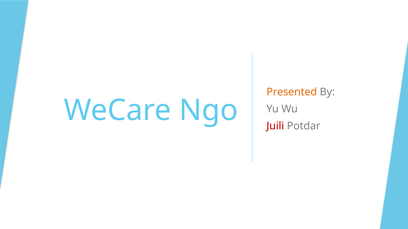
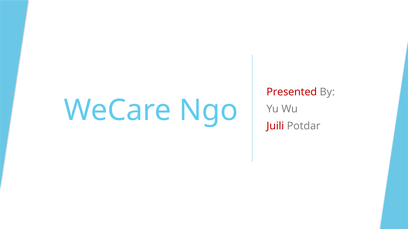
Presented colour: orange -> red
